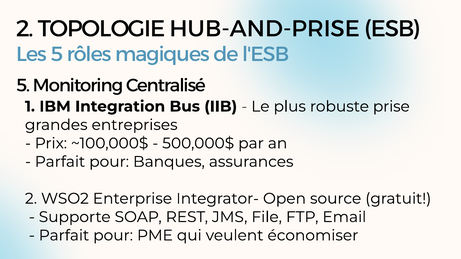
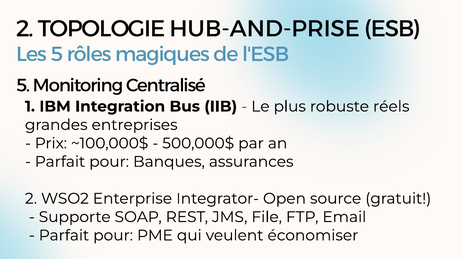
prise: prise -> réels
